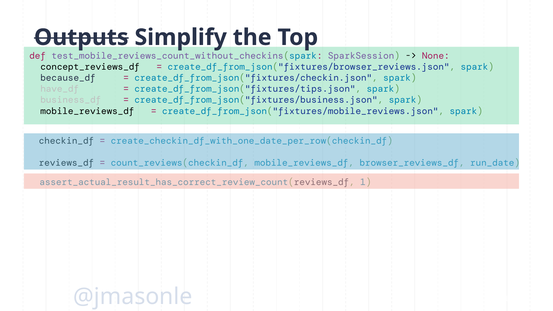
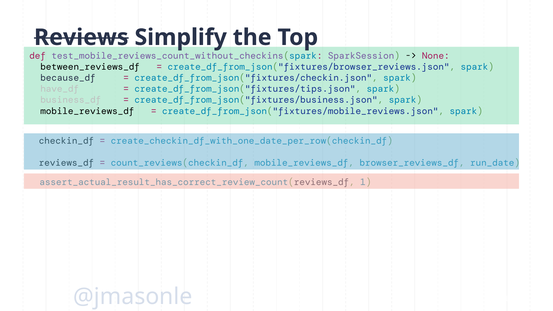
Outputs: Outputs -> Reviews
concept_reviews_df: concept_reviews_df -> between_reviews_df
